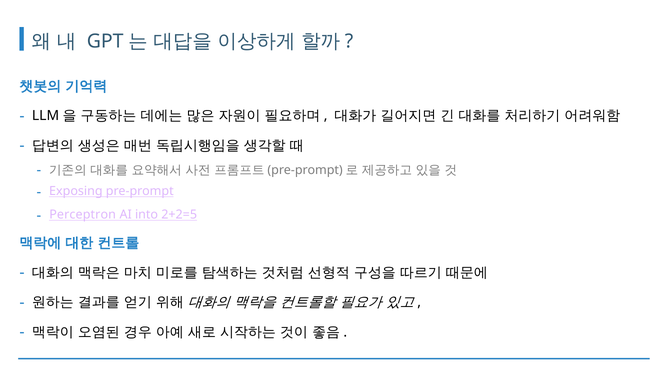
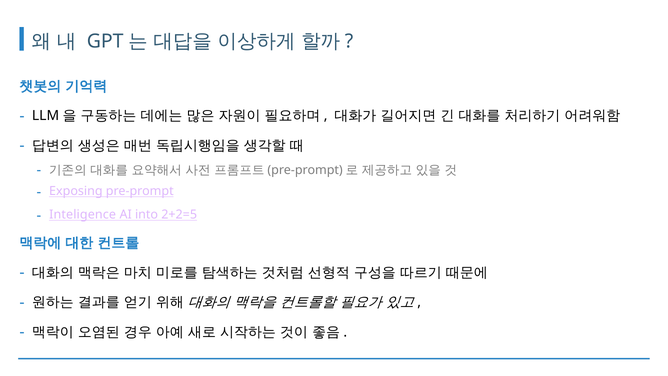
Perceptron: Perceptron -> Inteligence
